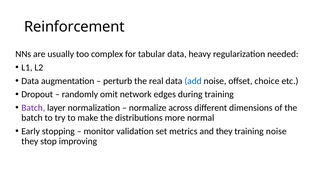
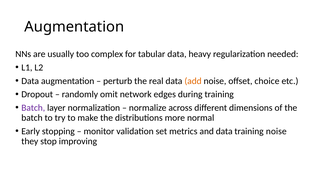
Reinforcement at (74, 27): Reinforcement -> Augmentation
add colour: blue -> orange
and they: they -> data
